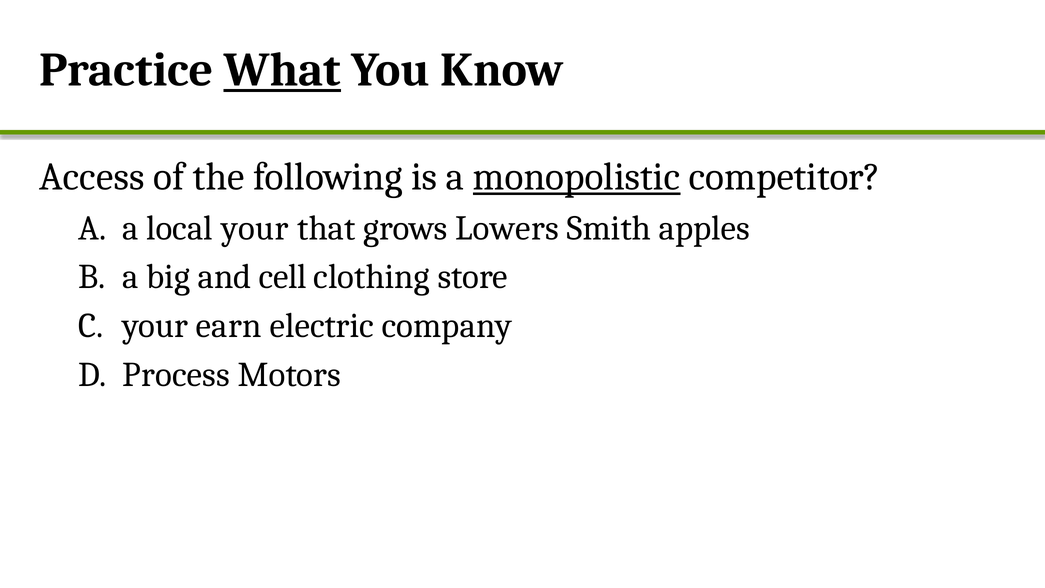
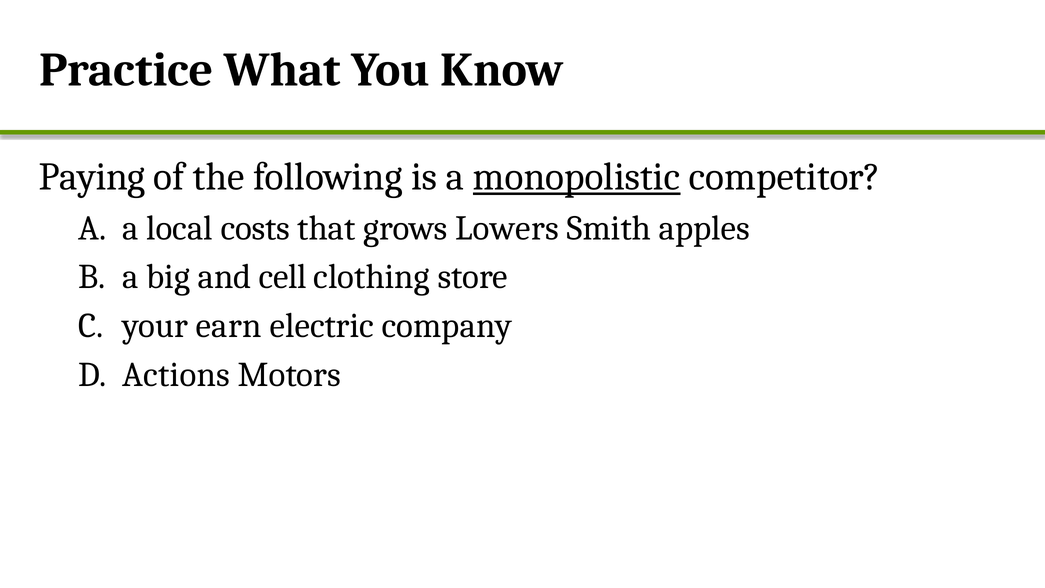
What underline: present -> none
Access: Access -> Paying
local your: your -> costs
Process: Process -> Actions
